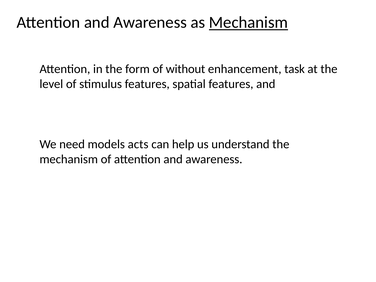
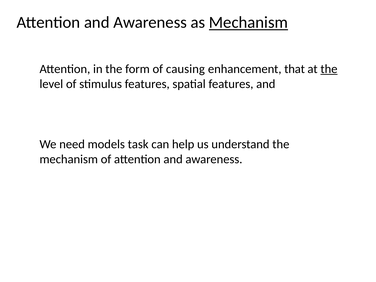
without: without -> causing
task: task -> that
the at (329, 69) underline: none -> present
acts: acts -> task
